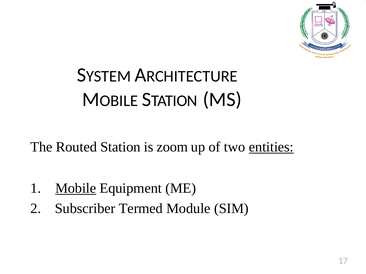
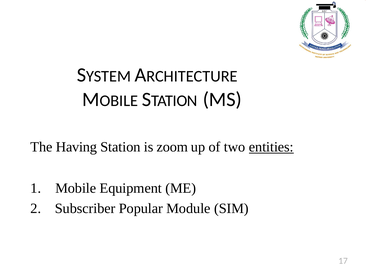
Routed: Routed -> Having
Mobile underline: present -> none
Termed: Termed -> Popular
